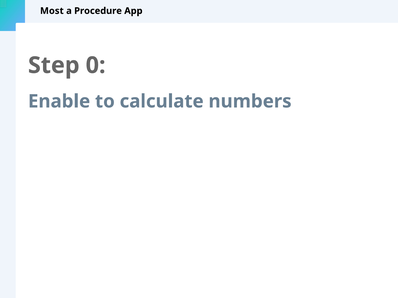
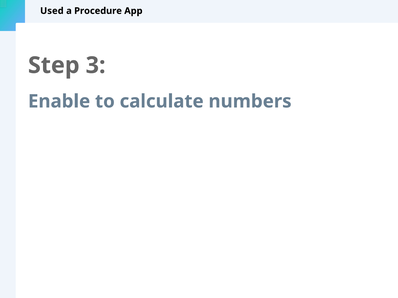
Most: Most -> Used
0: 0 -> 3
